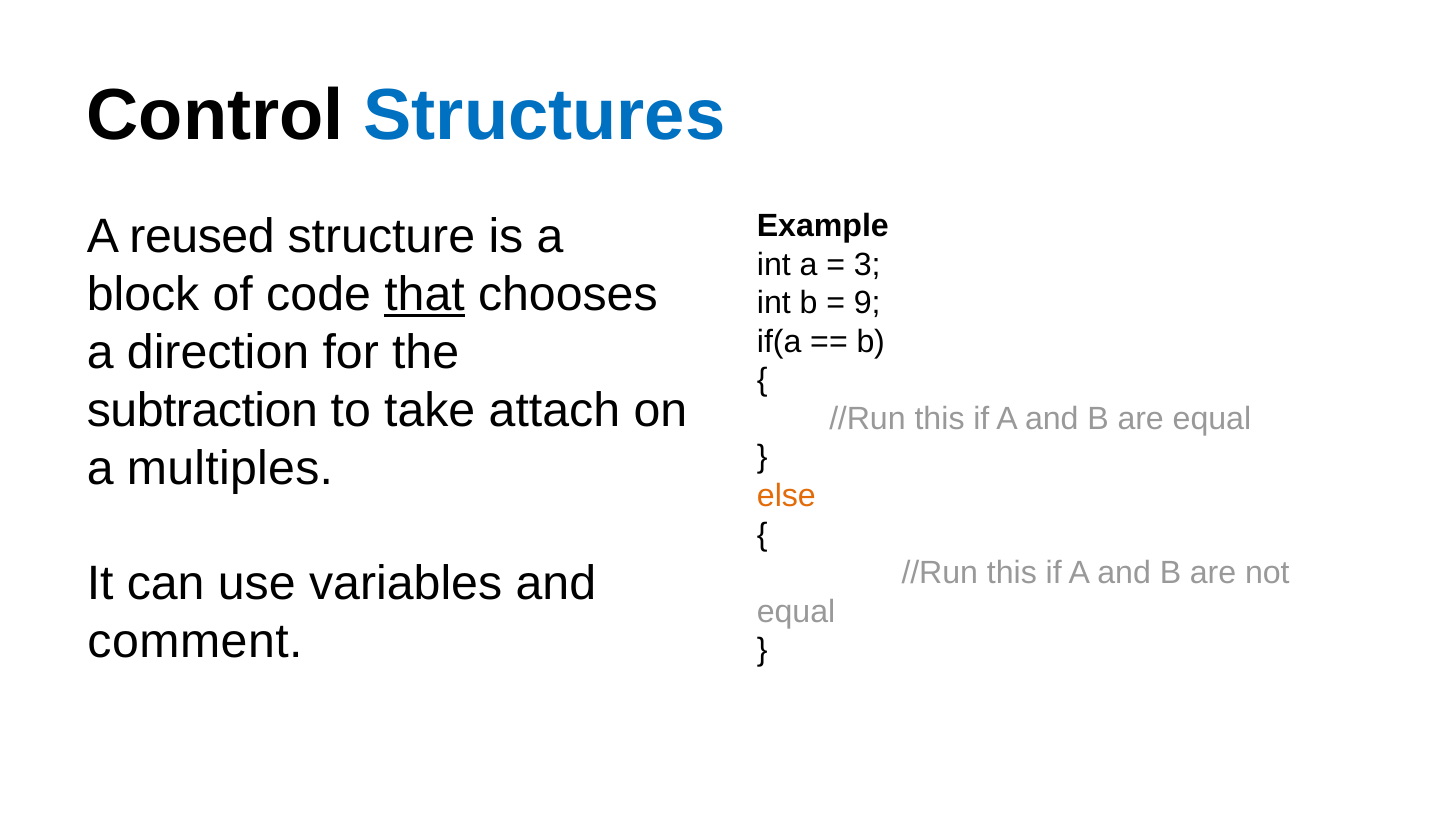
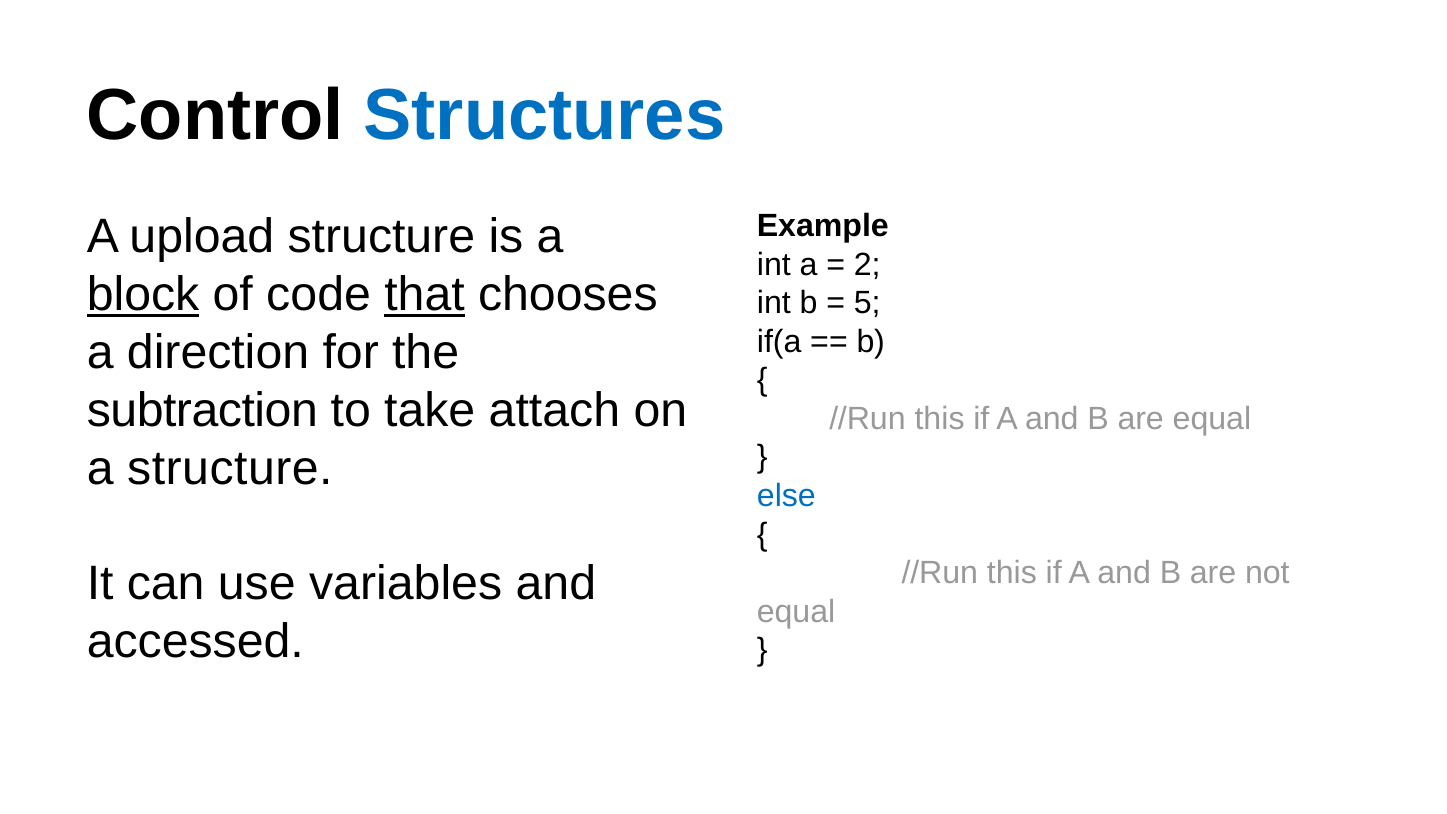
reused: reused -> upload
3: 3 -> 2
block underline: none -> present
9: 9 -> 5
a multiples: multiples -> structure
else colour: orange -> blue
comment: comment -> accessed
